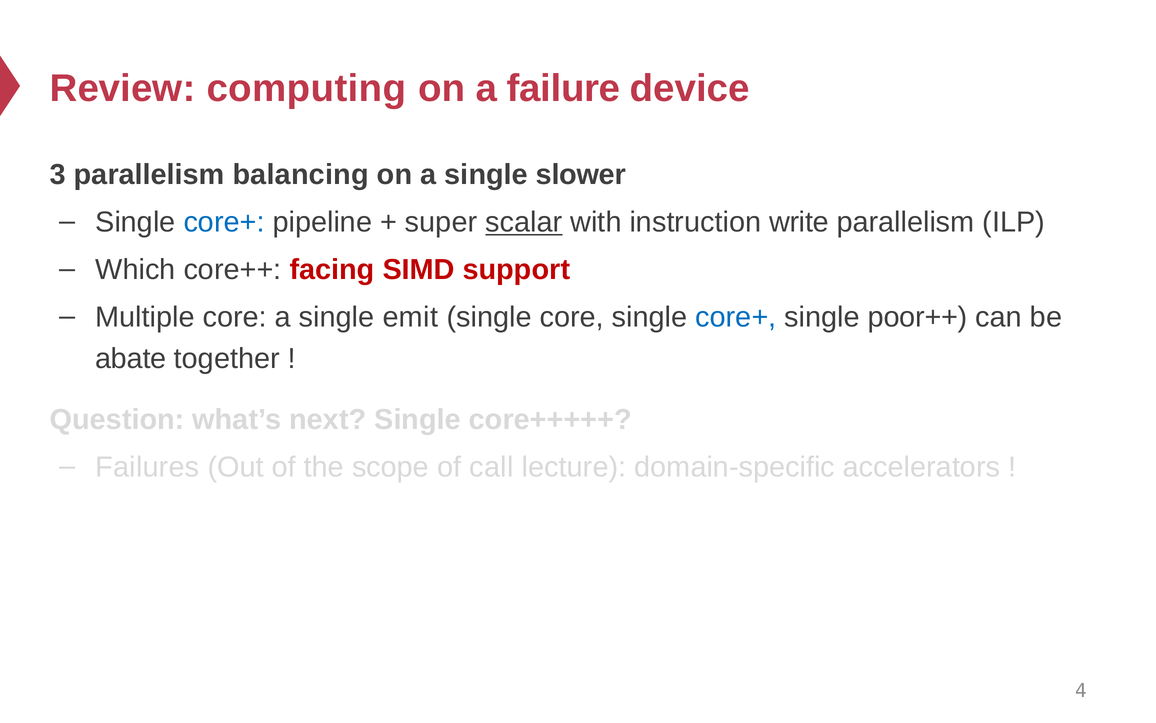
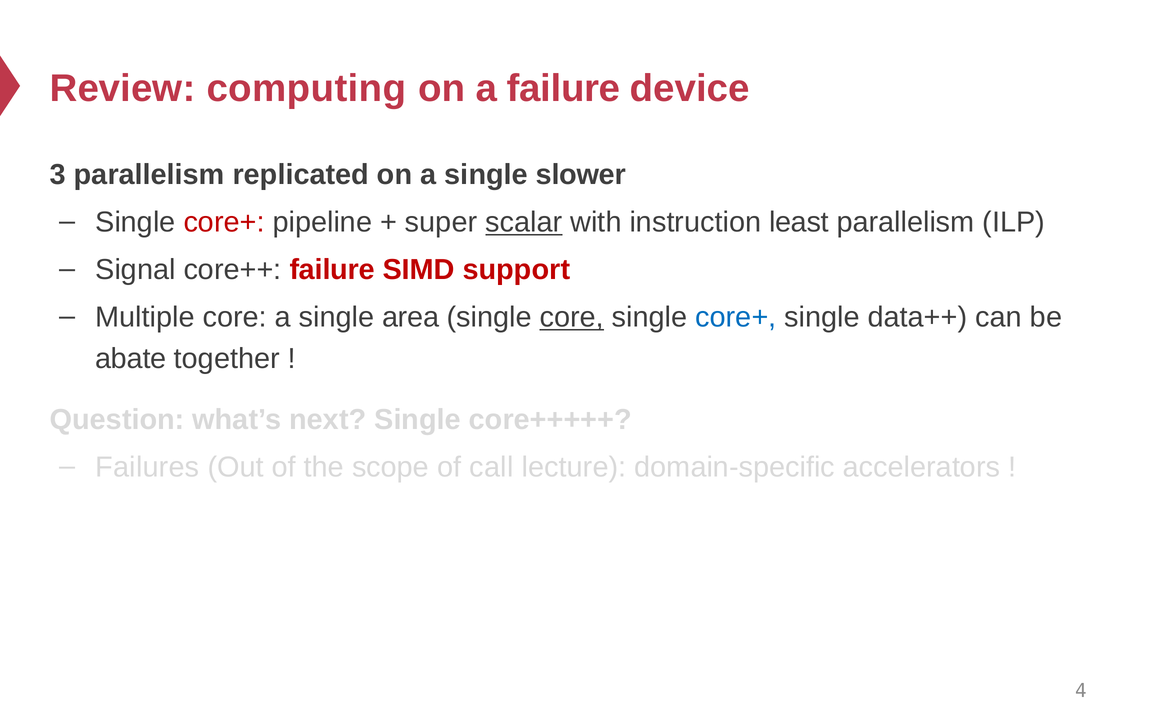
balancing: balancing -> replicated
core+ at (224, 222) colour: blue -> red
write: write -> least
Which: Which -> Signal
core++ facing: facing -> failure
emit: emit -> area
core at (572, 317) underline: none -> present
poor++: poor++ -> data++
